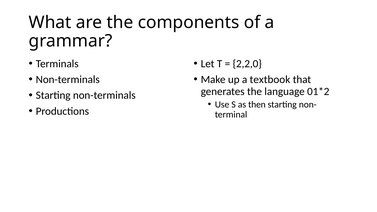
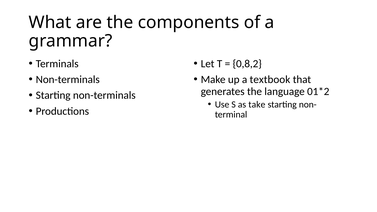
2,2,0: 2,2,0 -> 0,8,2
then: then -> take
